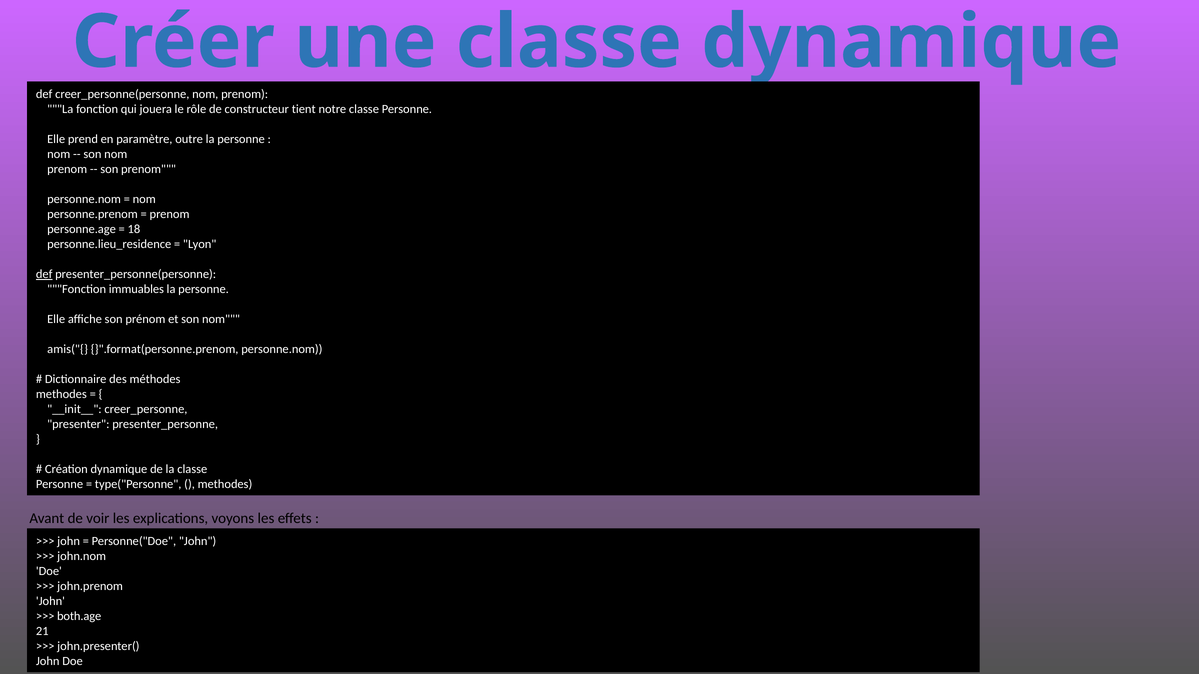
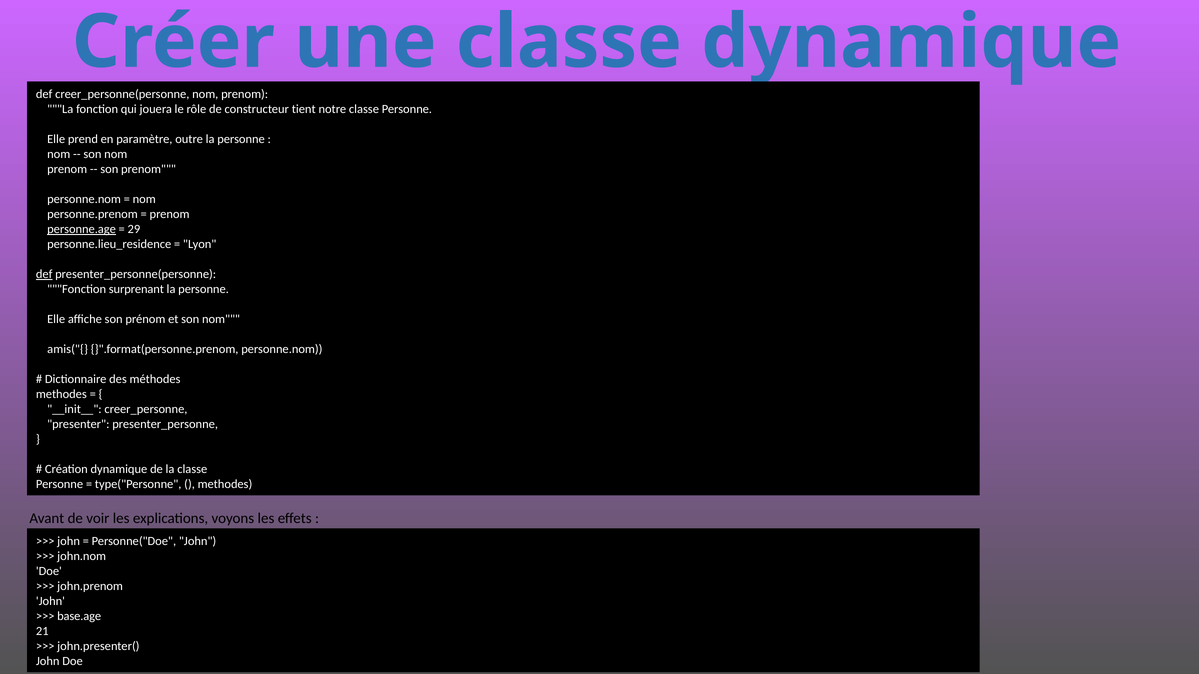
personne.age underline: none -> present
18: 18 -> 29
immuables: immuables -> surprenant
both.age: both.age -> base.age
